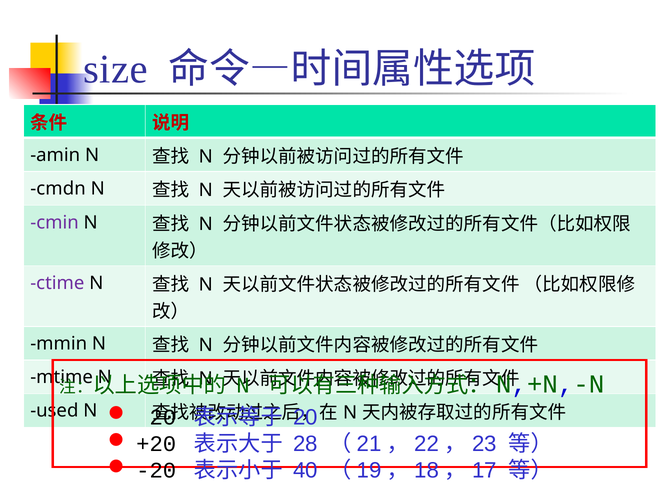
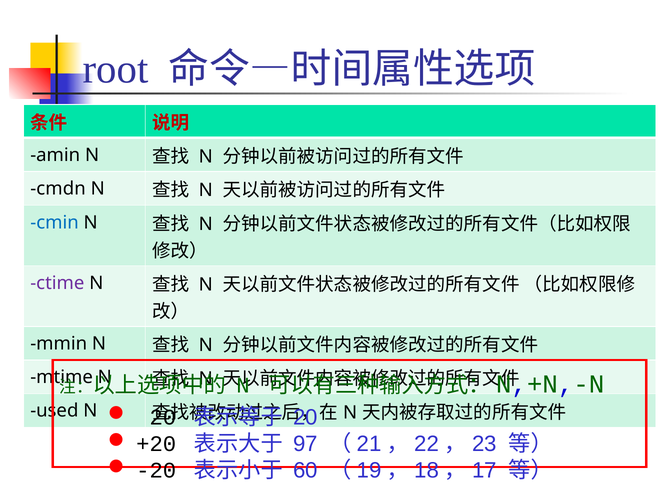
size: size -> root
cmin colour: purple -> blue
28: 28 -> 97
40: 40 -> 60
